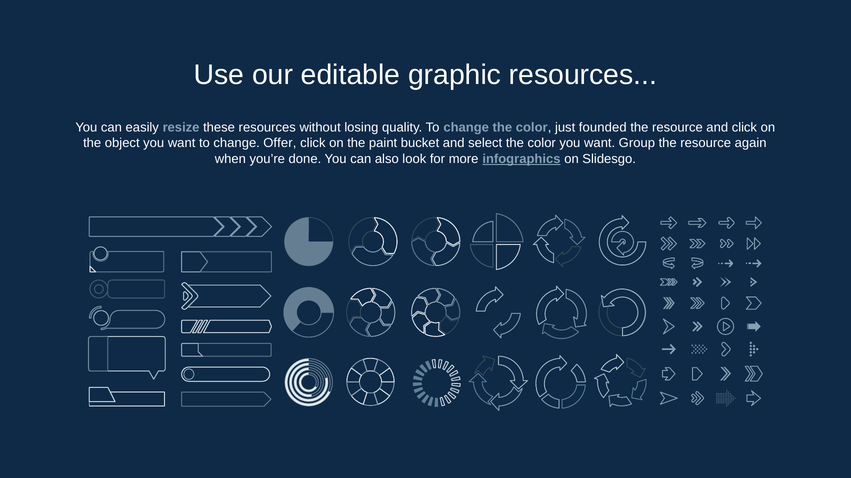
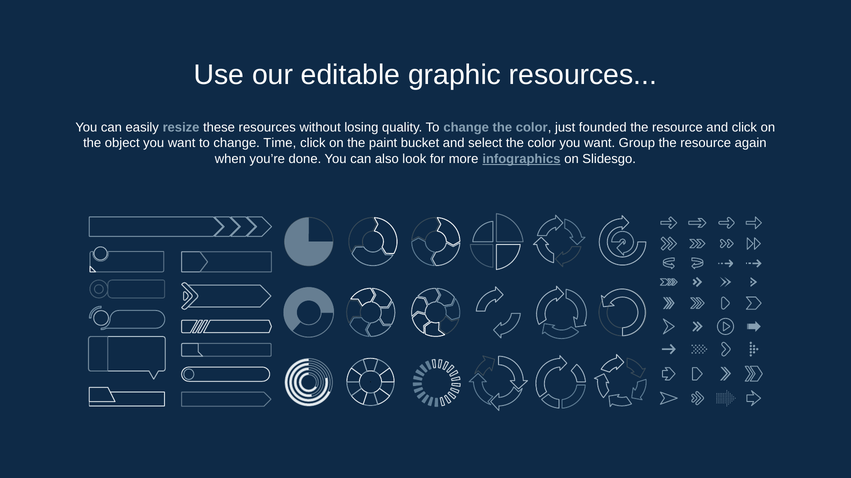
Offer: Offer -> Time
